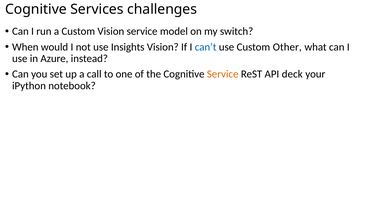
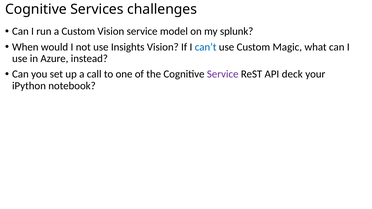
switch: switch -> splunk
Other: Other -> Magic
Service at (223, 74) colour: orange -> purple
